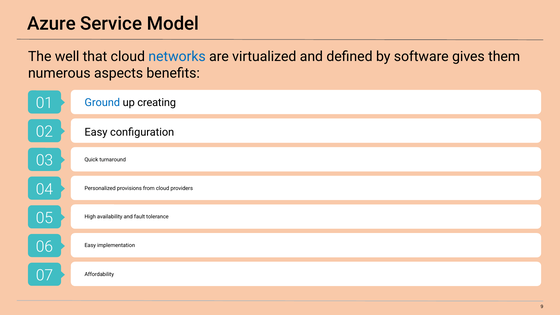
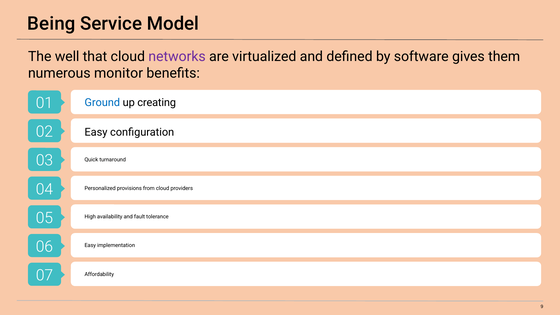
Azure: Azure -> Being
networks colour: blue -> purple
aspects: aspects -> monitor
